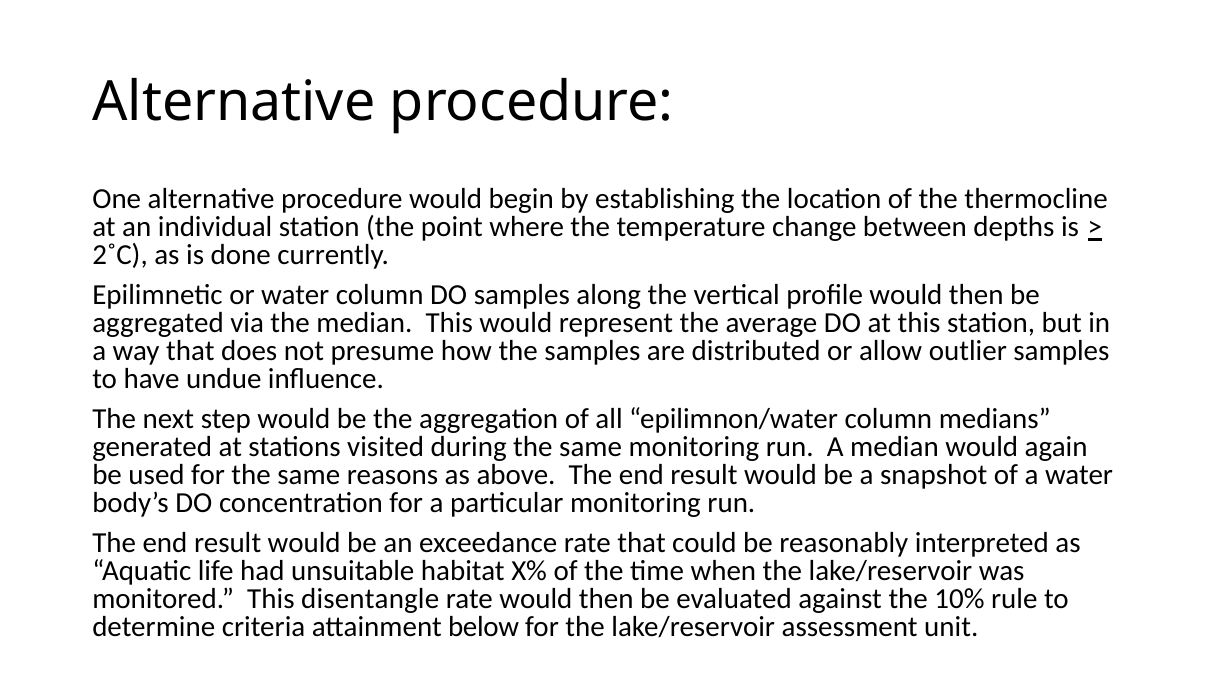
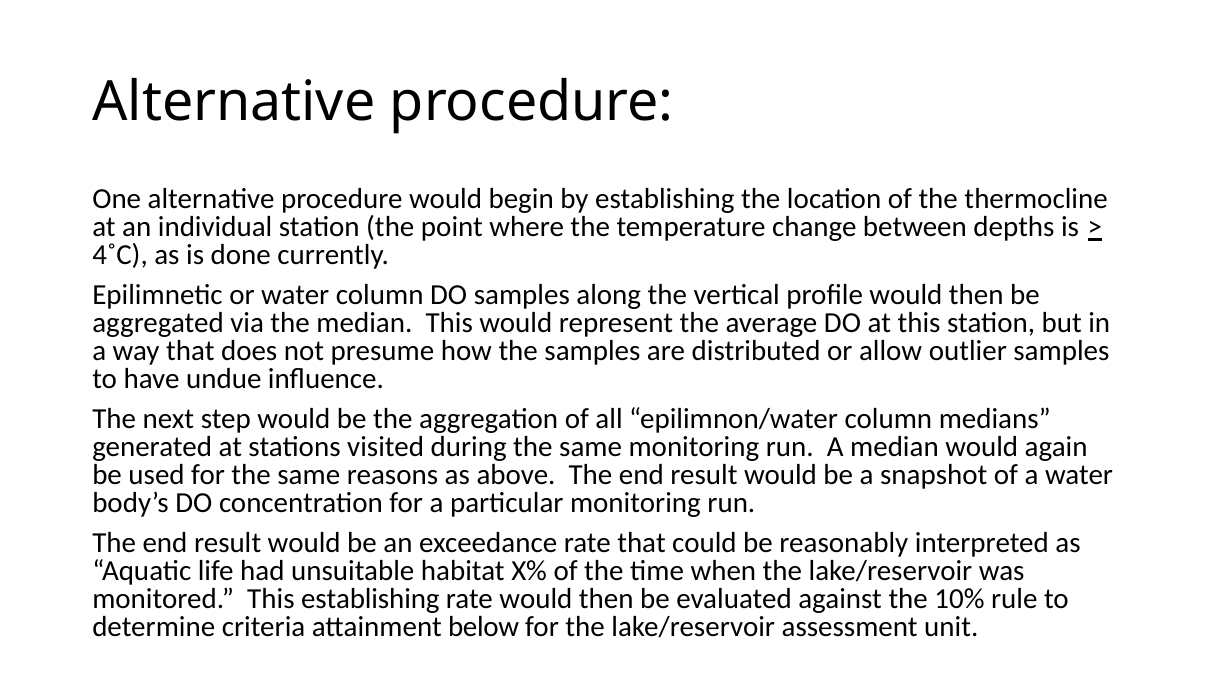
2˚C: 2˚C -> 4˚C
This disentangle: disentangle -> establishing
